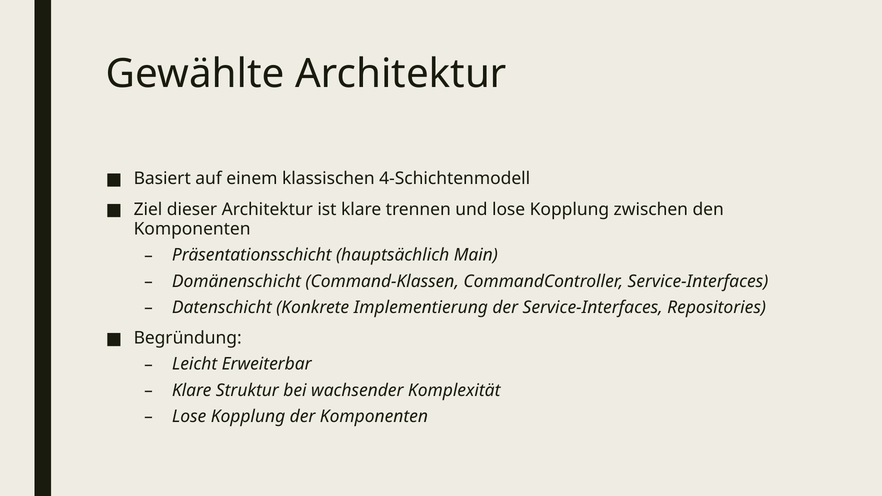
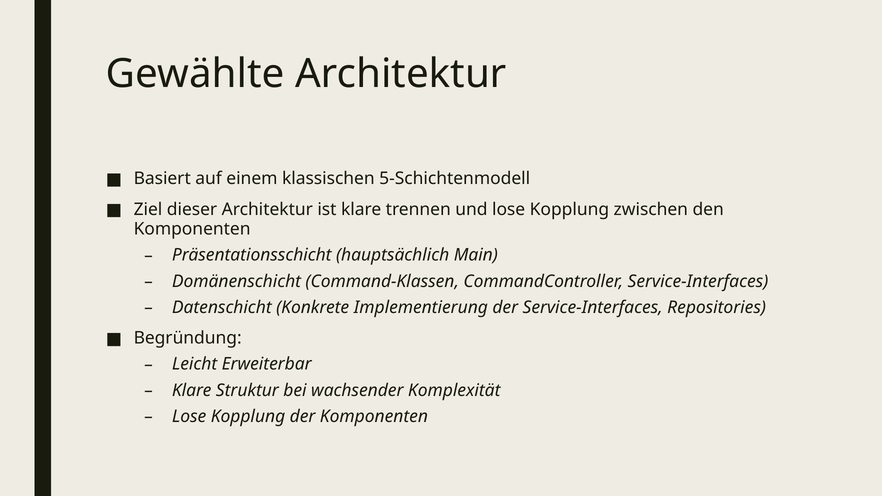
4-Schichtenmodell: 4-Schichtenmodell -> 5-Schichtenmodell
